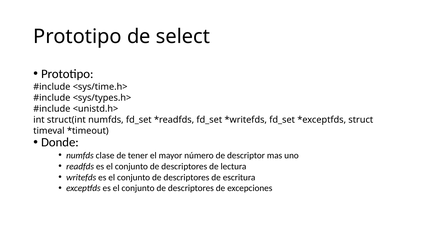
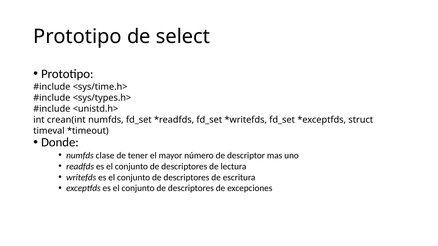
struct(int: struct(int -> crean(int
